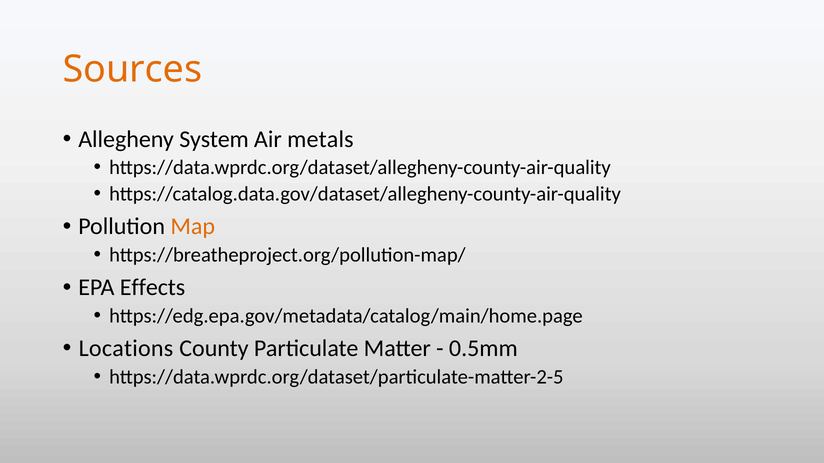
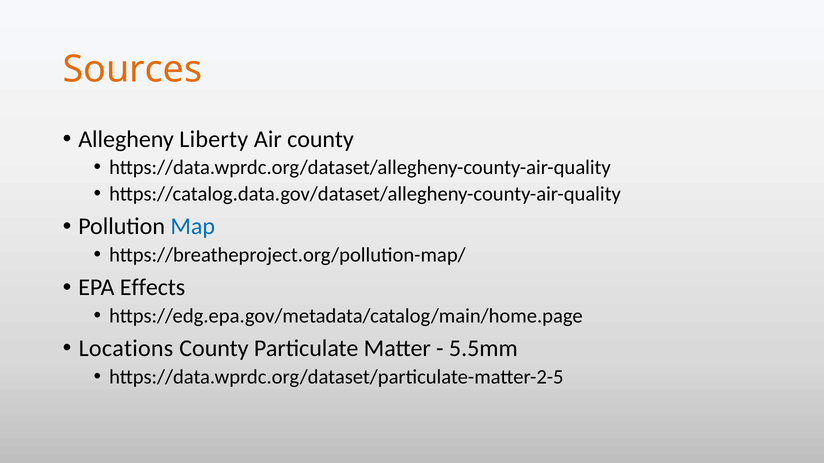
System: System -> Liberty
Air metals: metals -> county
Map colour: orange -> blue
0.5mm: 0.5mm -> 5.5mm
